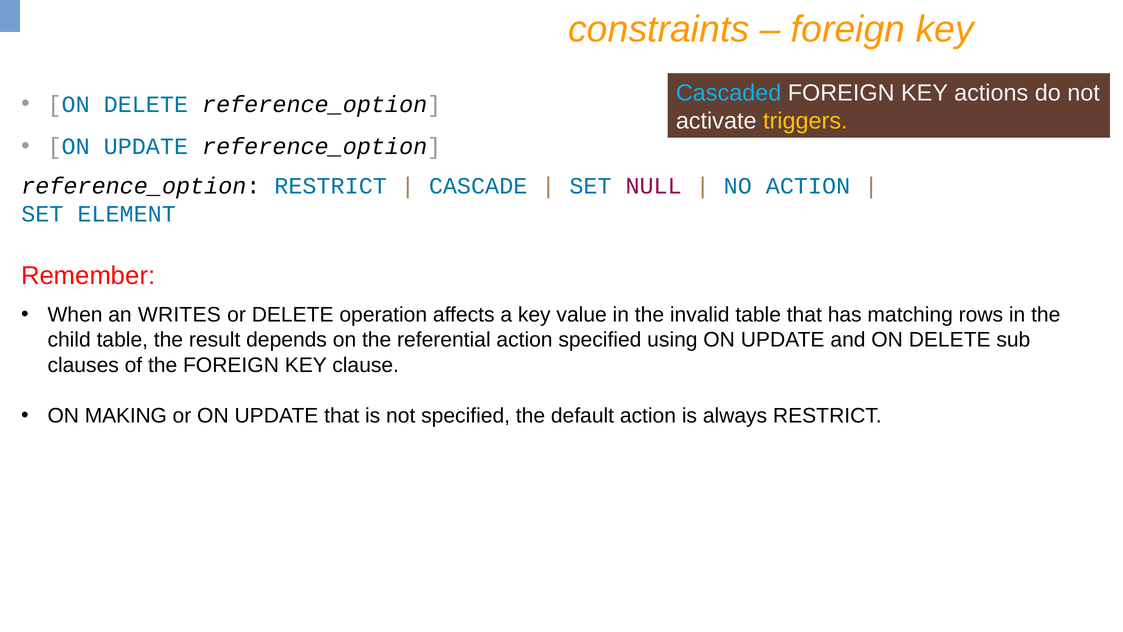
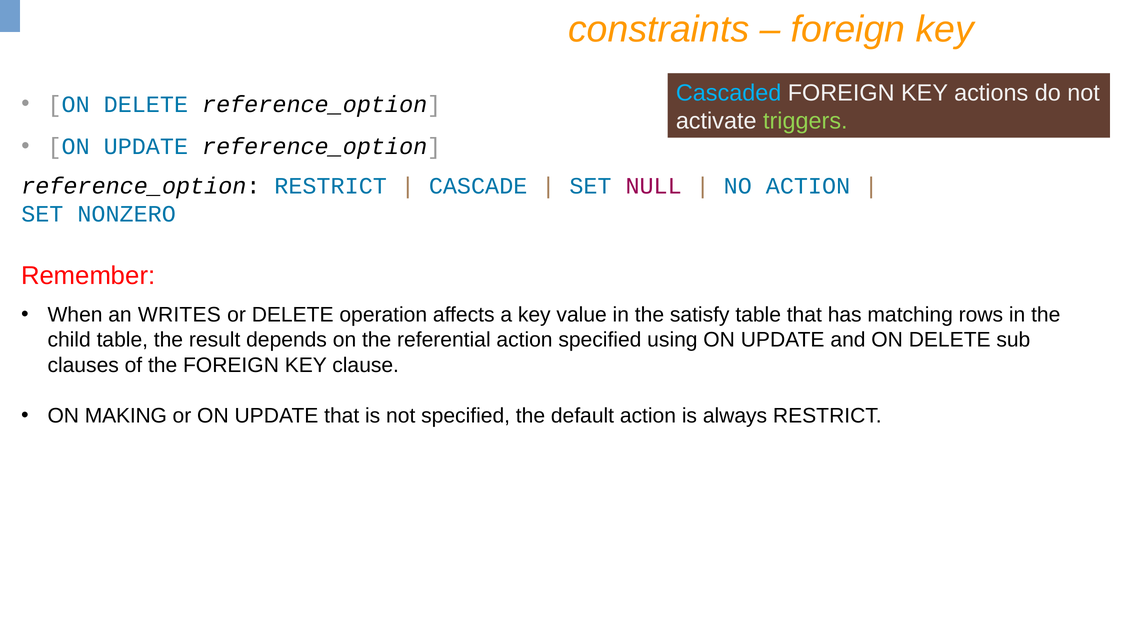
triggers colour: yellow -> light green
ELEMENT: ELEMENT -> NONZERO
invalid: invalid -> satisfy
